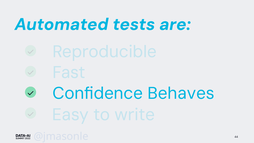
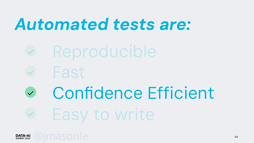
Behaves: Behaves -> Efficient
